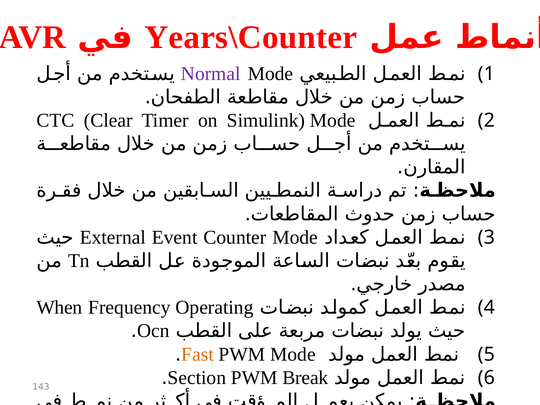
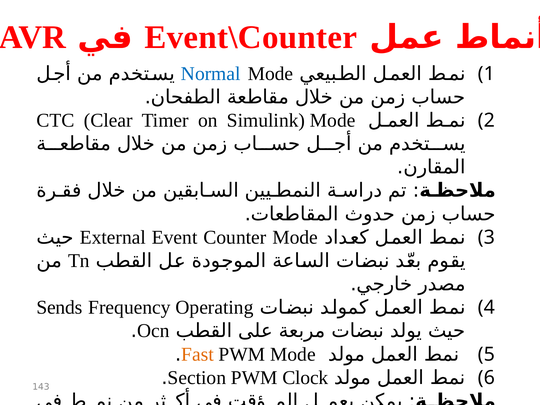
Years\Counter: Years\Counter -> Event\Counter
Normal colour: purple -> blue
When: When -> Sends
Break: Break -> Clock
